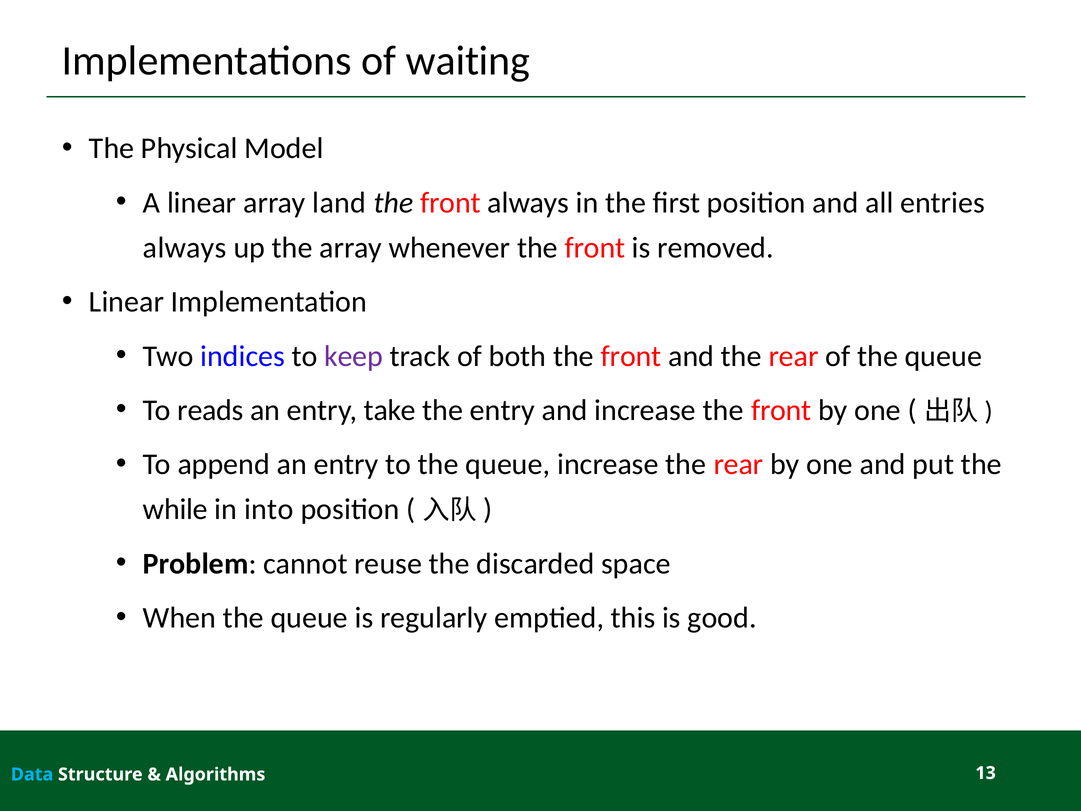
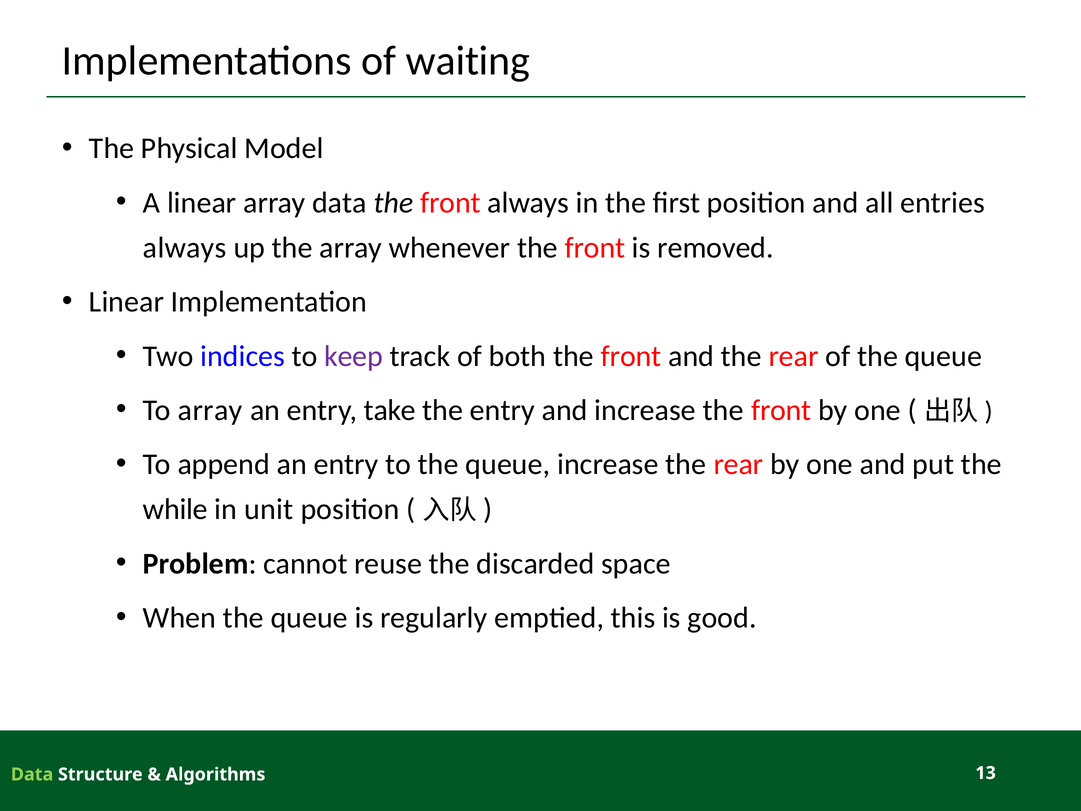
array land: land -> data
To reads: reads -> array
into: into -> unit
Data at (32, 774) colour: light blue -> light green
